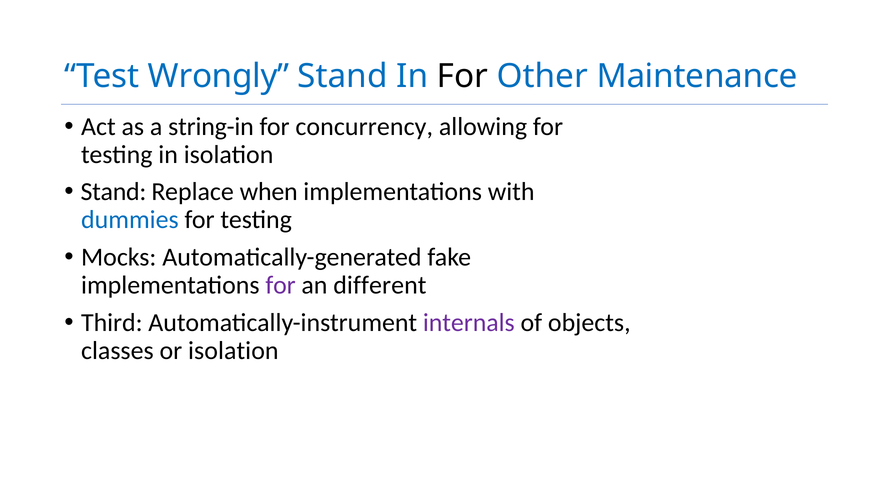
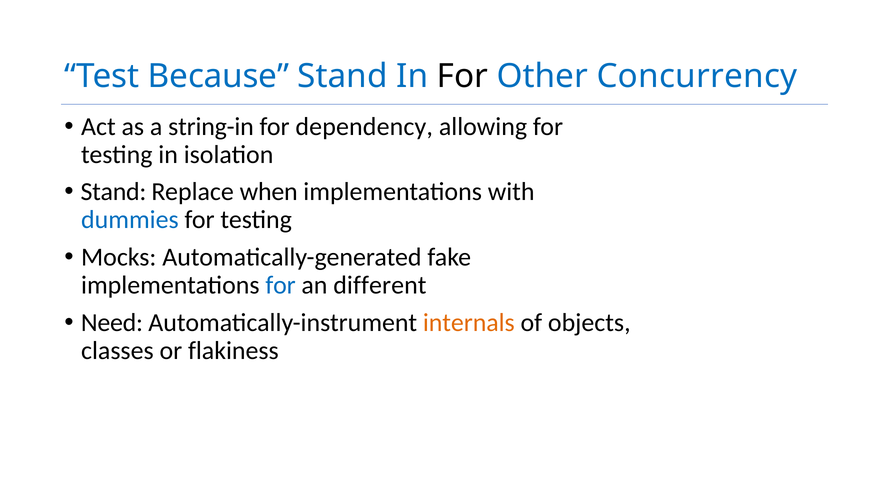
Wrongly: Wrongly -> Because
Maintenance: Maintenance -> Concurrency
concurrency: concurrency -> dependency
for at (281, 285) colour: purple -> blue
Third: Third -> Need
internals colour: purple -> orange
or isolation: isolation -> flakiness
